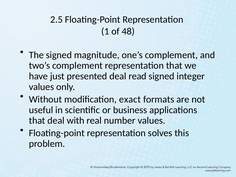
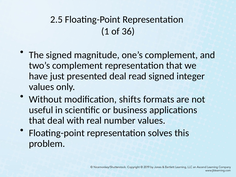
48: 48 -> 36
exact: exact -> shifts
